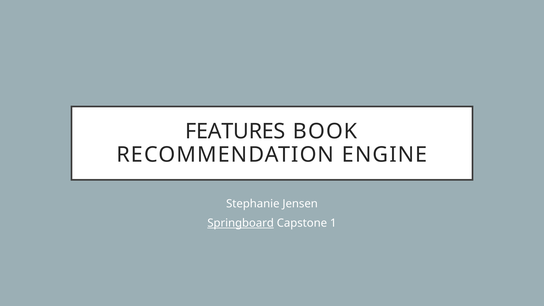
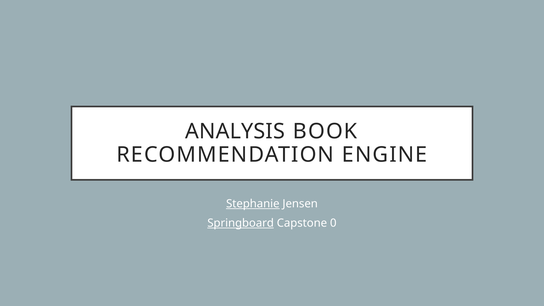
FEATURES: FEATURES -> ANALYSIS
Stephanie underline: none -> present
1: 1 -> 0
